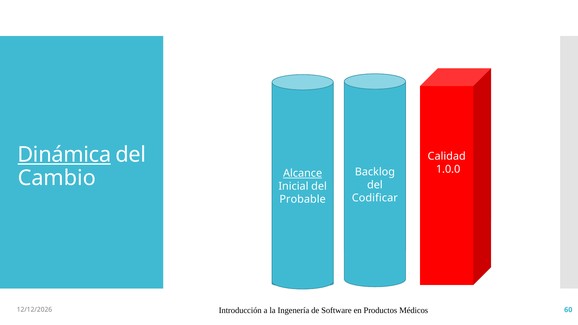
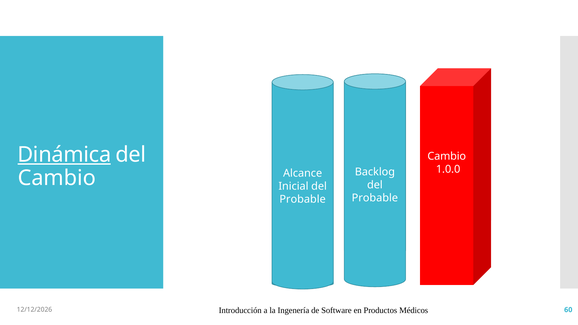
Calidad at (447, 156): Calidad -> Cambio
Alcance at (303, 173) underline: present -> none
Codificar at (375, 198): Codificar -> Probable
